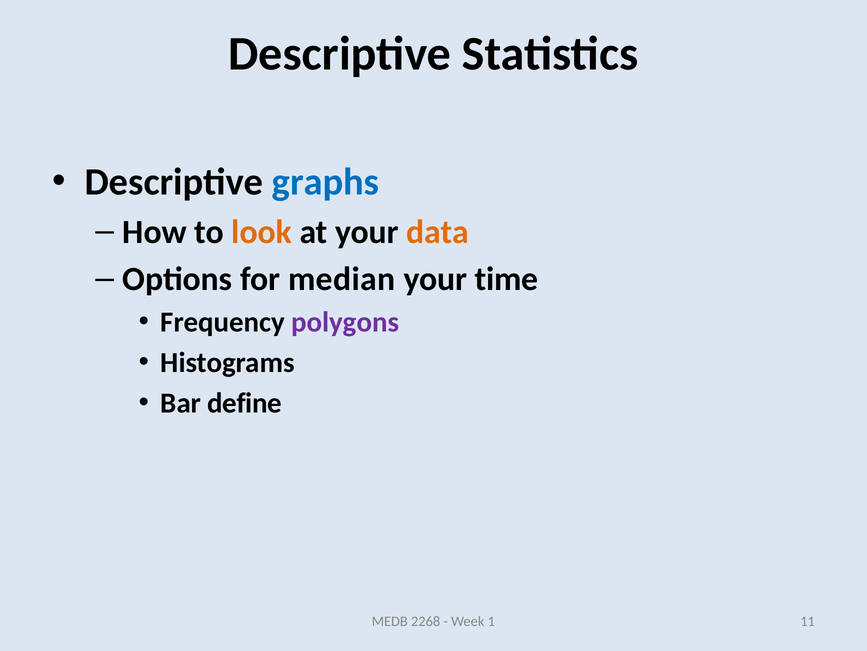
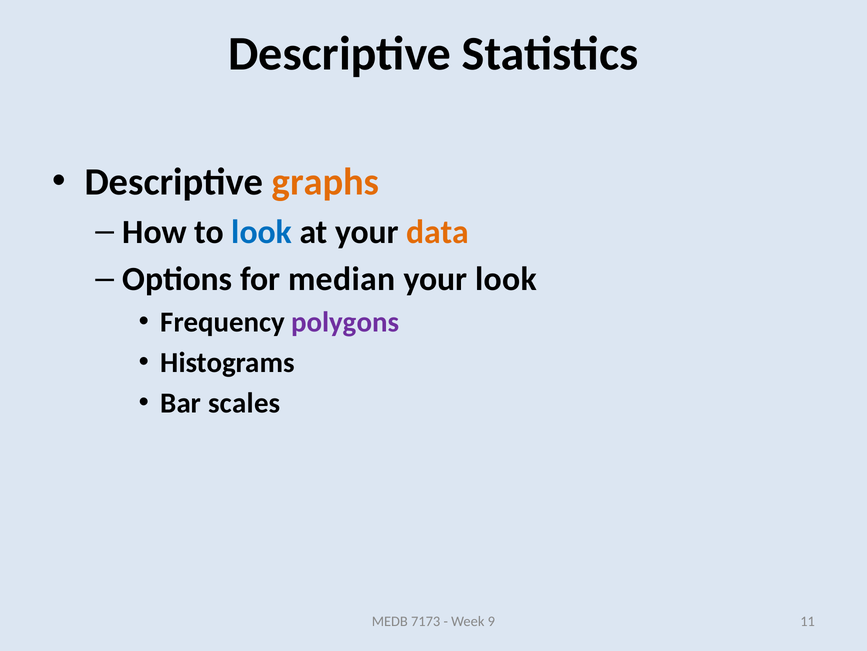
graphs colour: blue -> orange
look at (262, 232) colour: orange -> blue
your time: time -> look
define: define -> scales
2268: 2268 -> 7173
1: 1 -> 9
